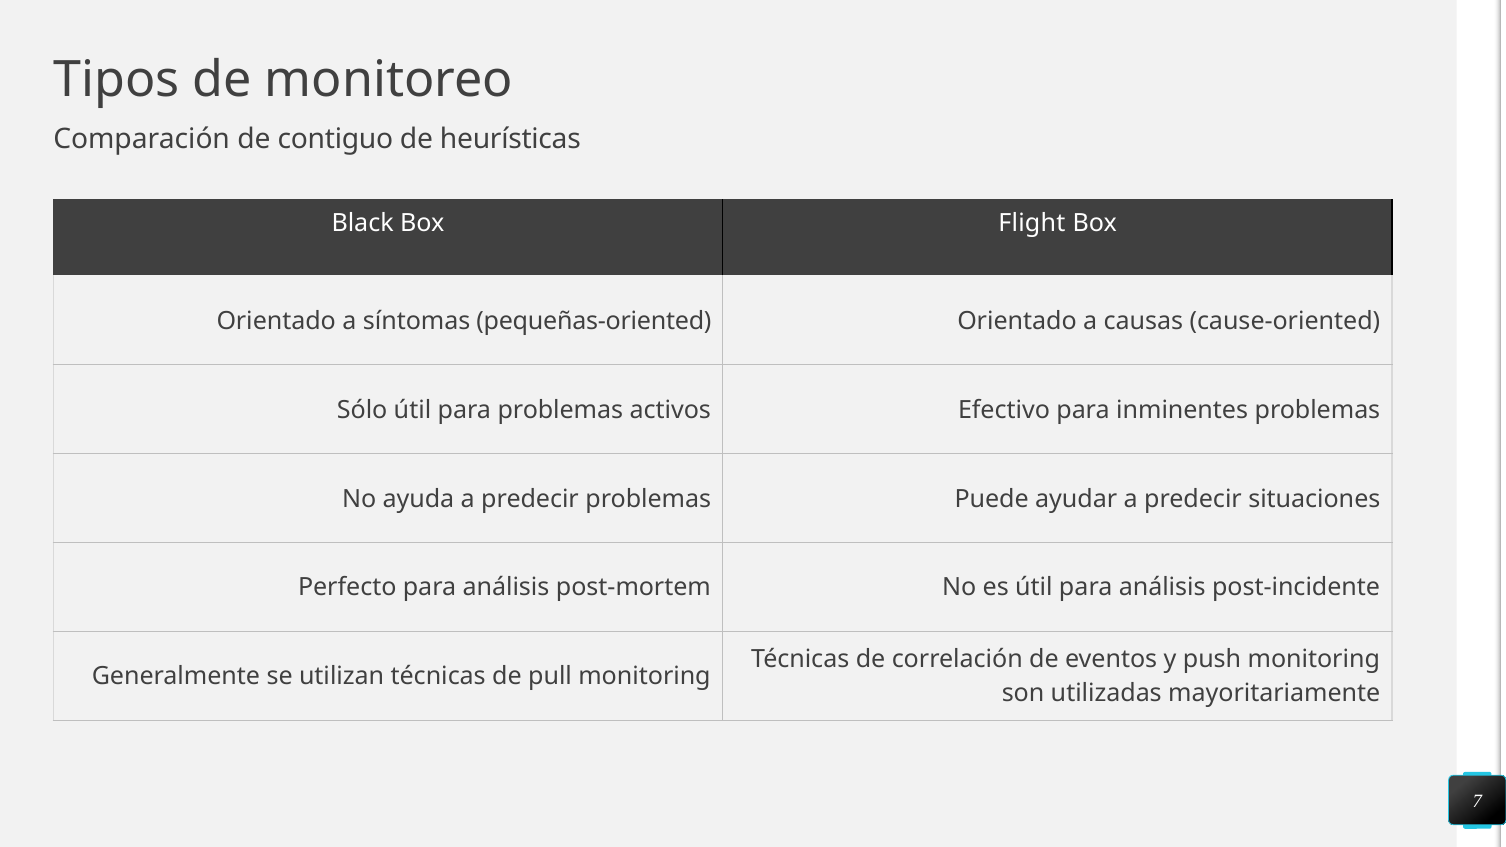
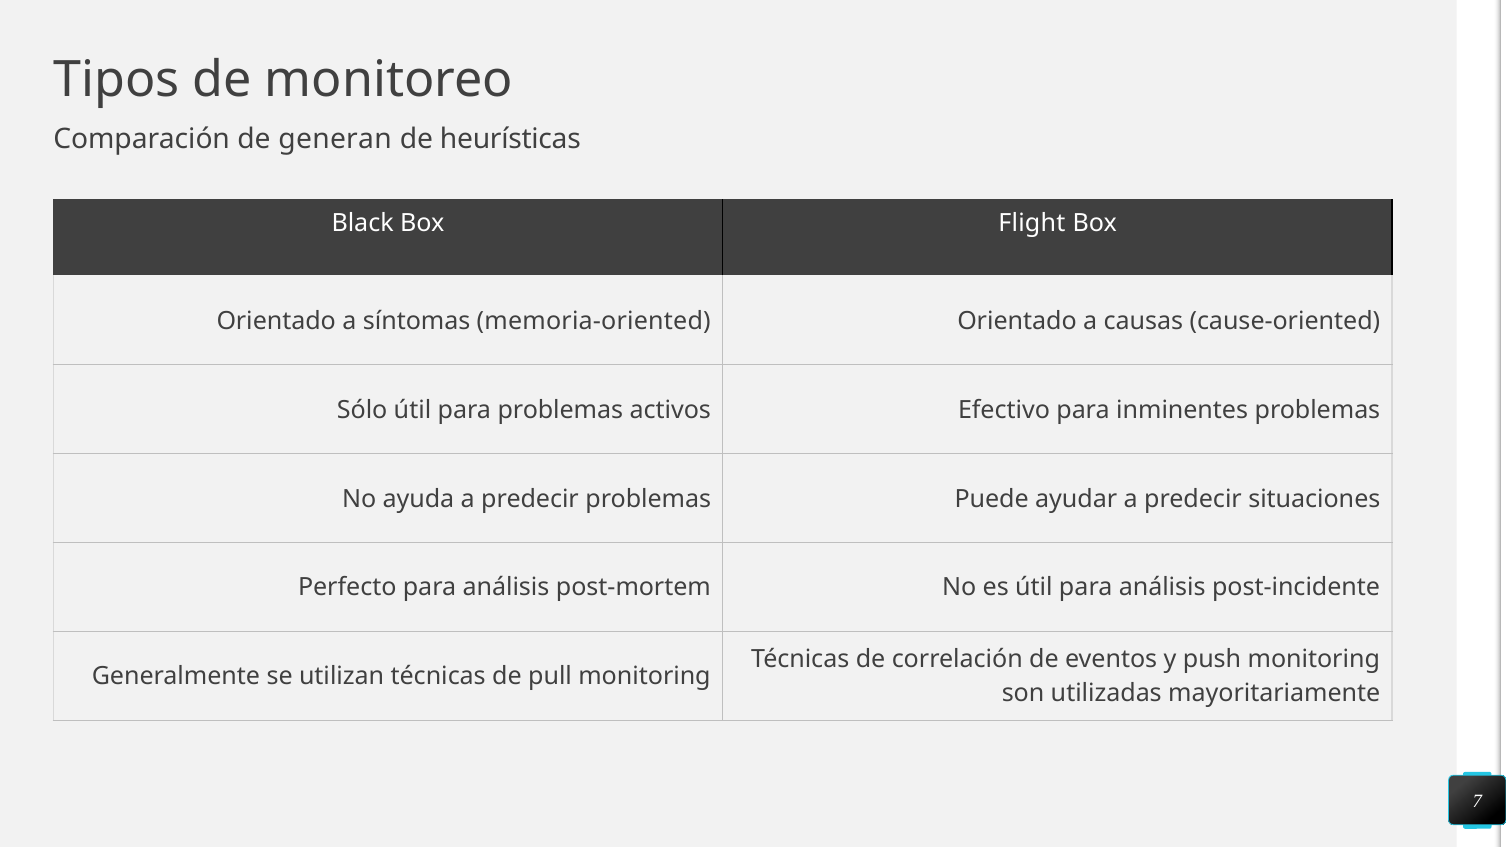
contiguo: contiguo -> generan
pequeñas-oriented: pequeñas-oriented -> memoria-oriented
